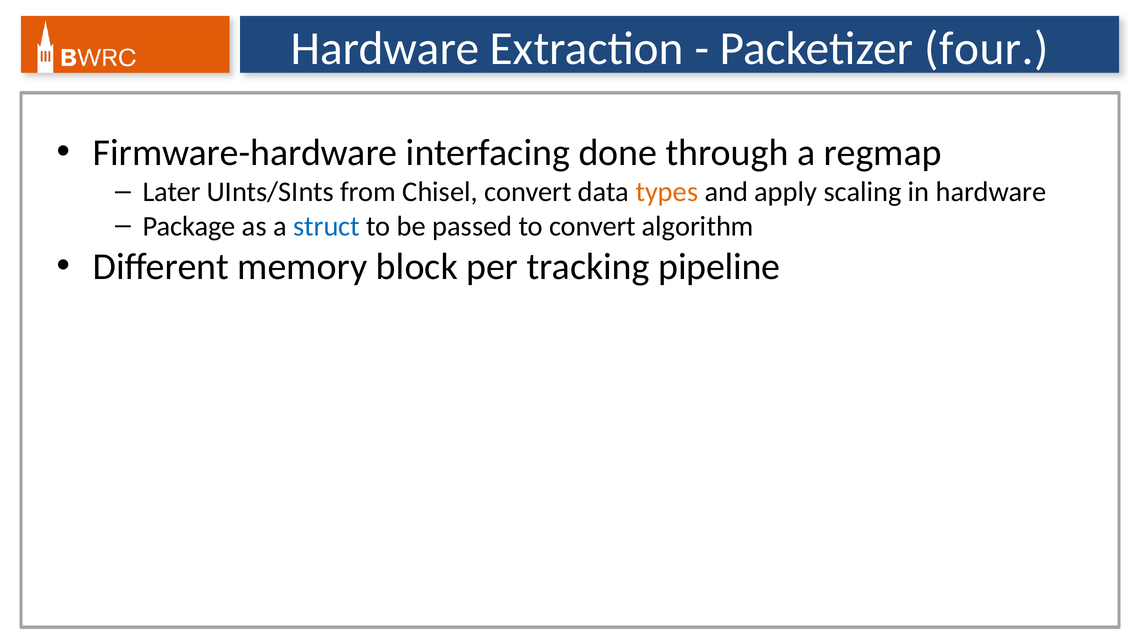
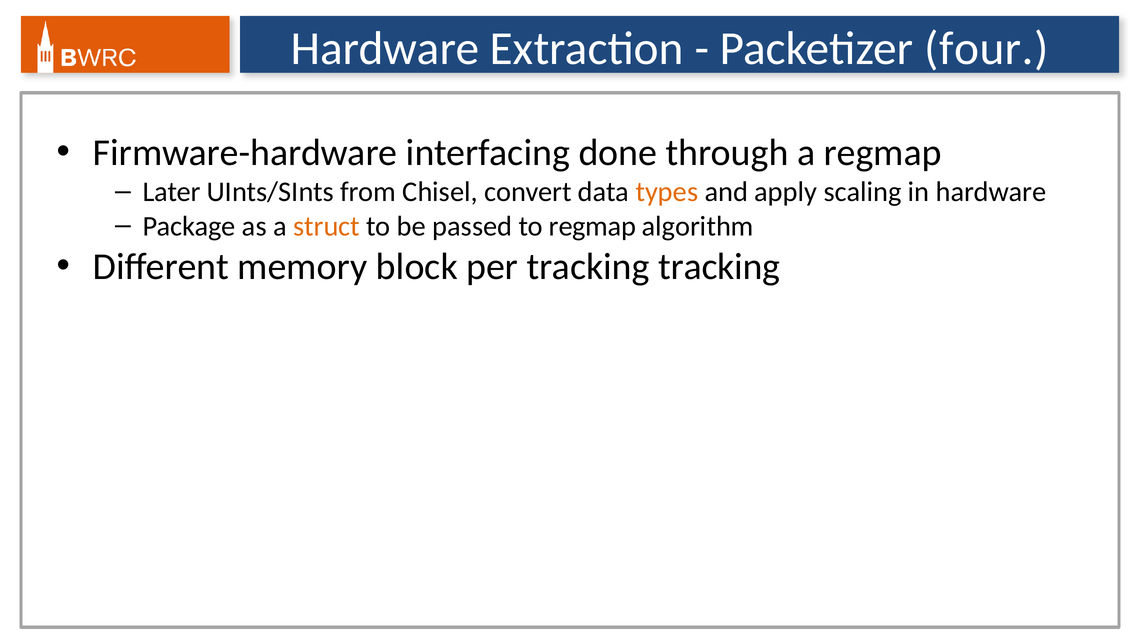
struct colour: blue -> orange
to convert: convert -> regmap
tracking pipeline: pipeline -> tracking
